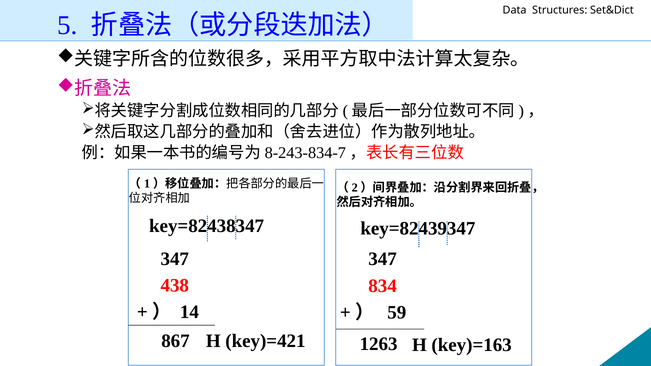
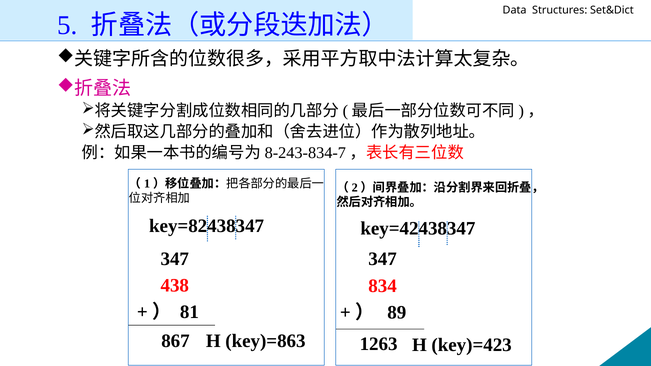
key=82439347: key=82439347 -> key=42438347
14: 14 -> 81
59: 59 -> 89
key)=421: key)=421 -> key)=863
key)=163: key)=163 -> key)=423
